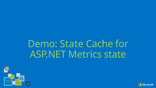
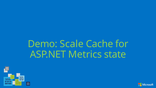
Demo State: State -> Scale
